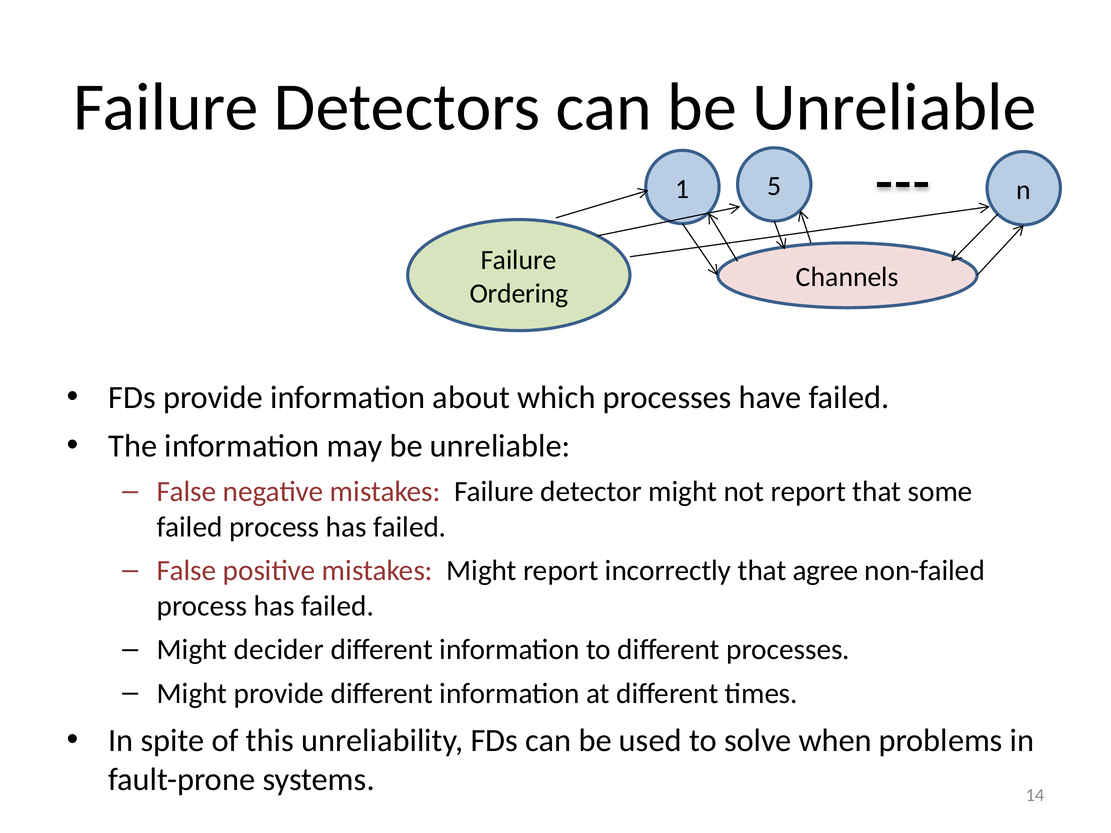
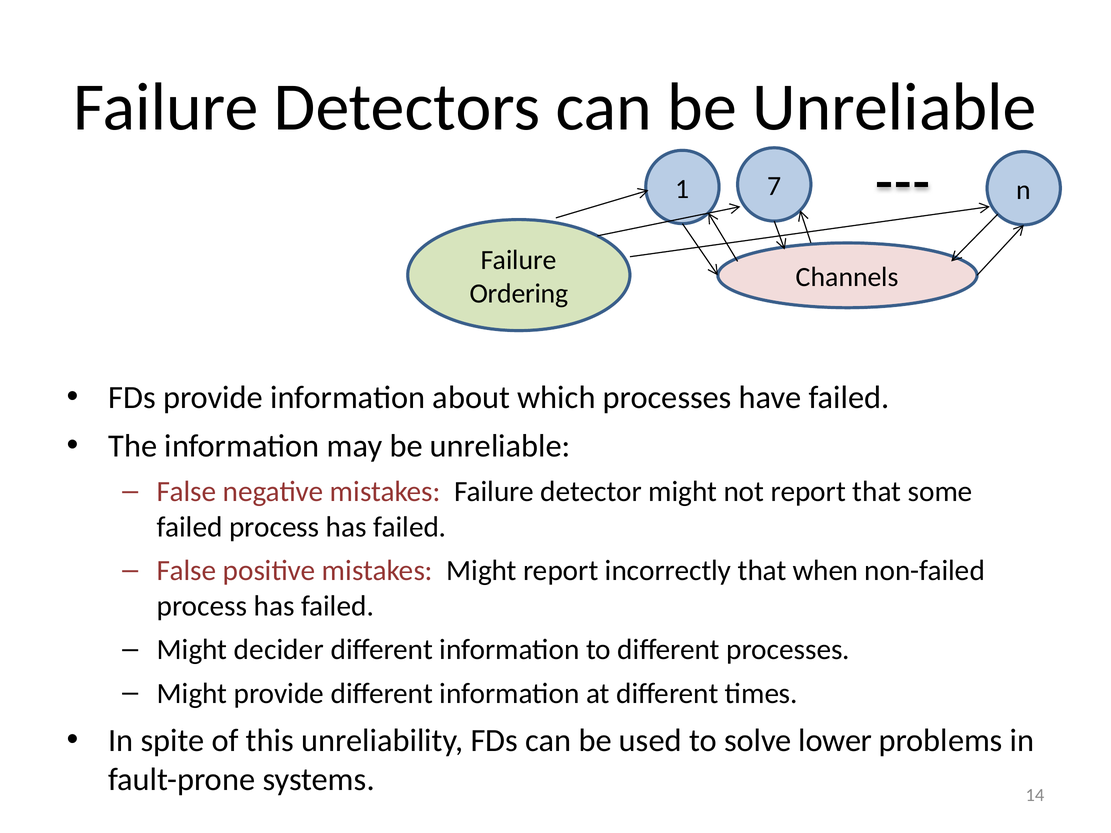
5: 5 -> 7
agree: agree -> when
when: when -> lower
